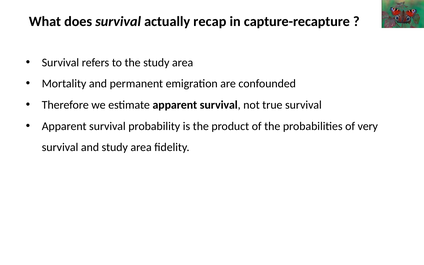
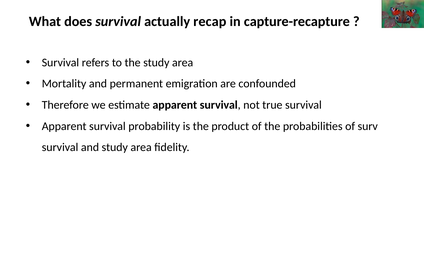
very: very -> surv
